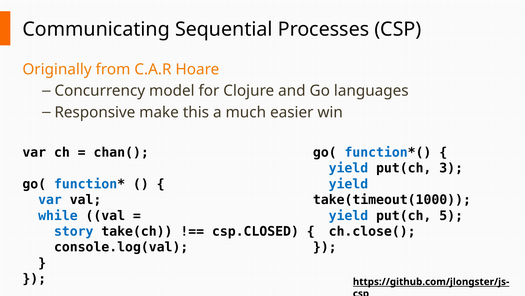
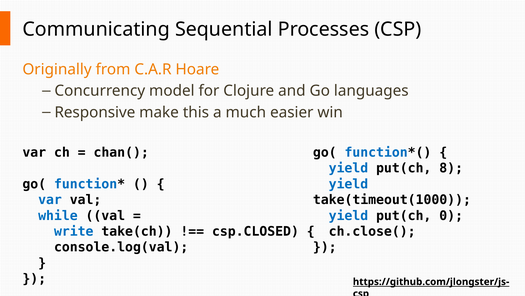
3: 3 -> 8
5: 5 -> 0
story: story -> write
